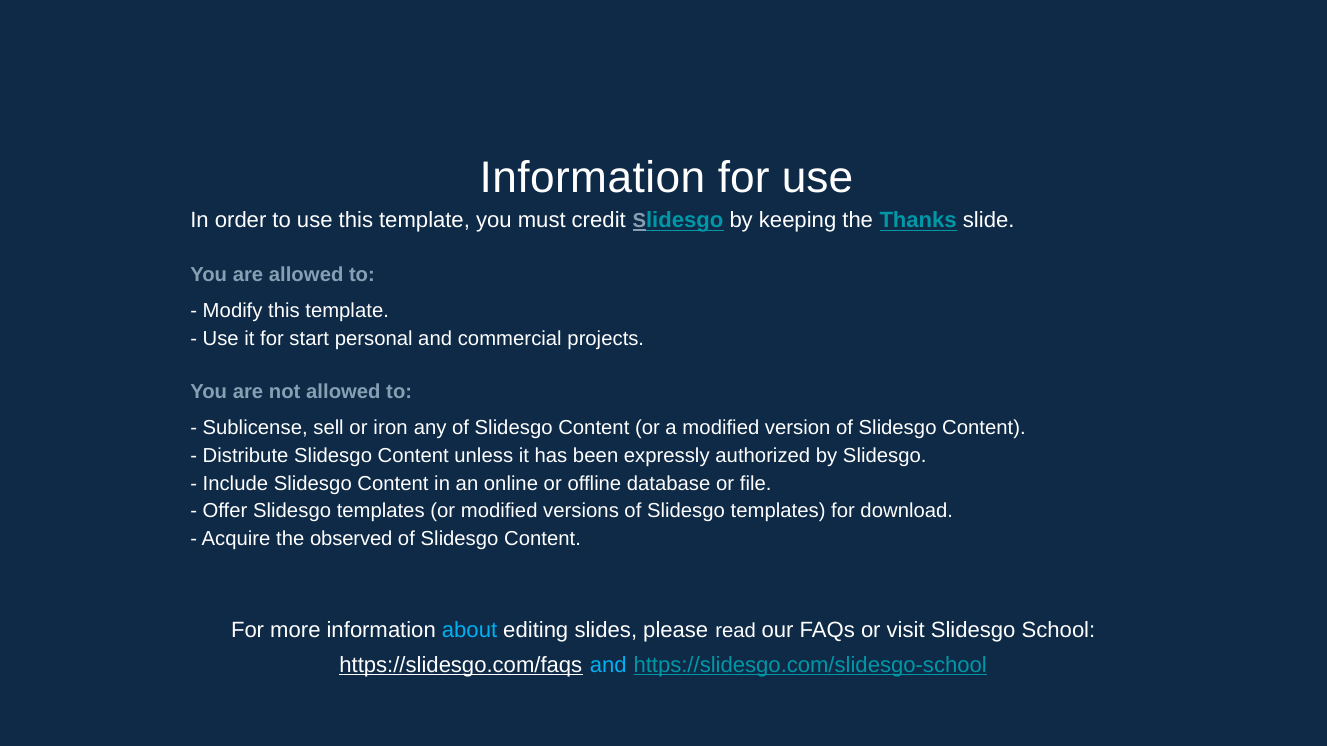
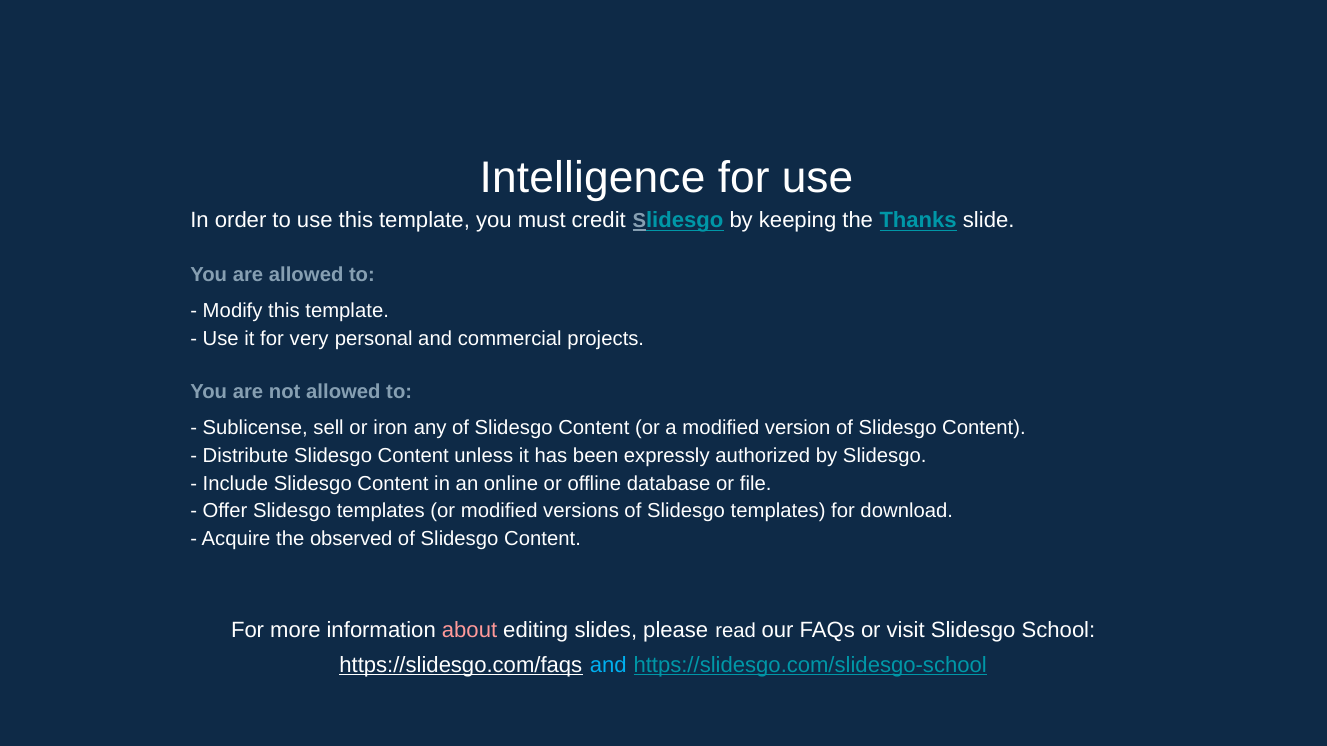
Information at (592, 178): Information -> Intelligence
start: start -> very
about colour: light blue -> pink
